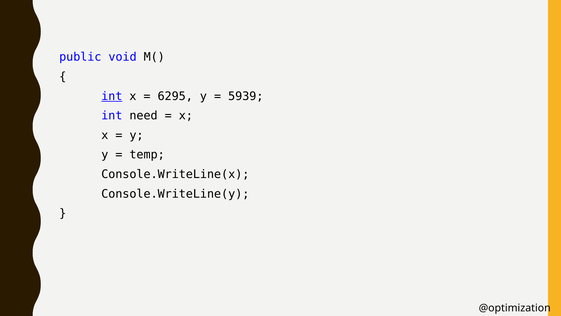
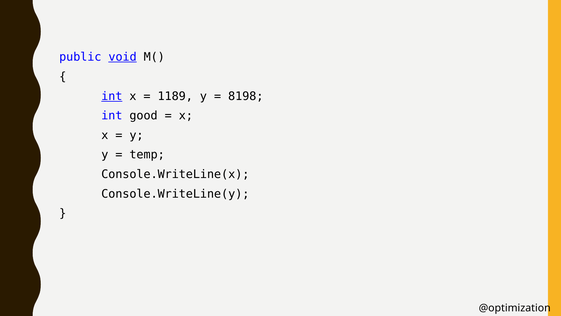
void underline: none -> present
6295: 6295 -> 1189
5939: 5939 -> 8198
need: need -> good
